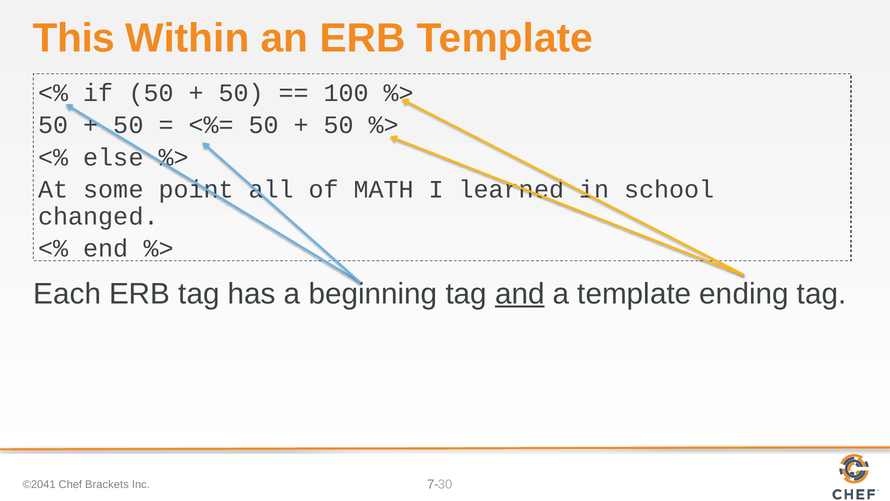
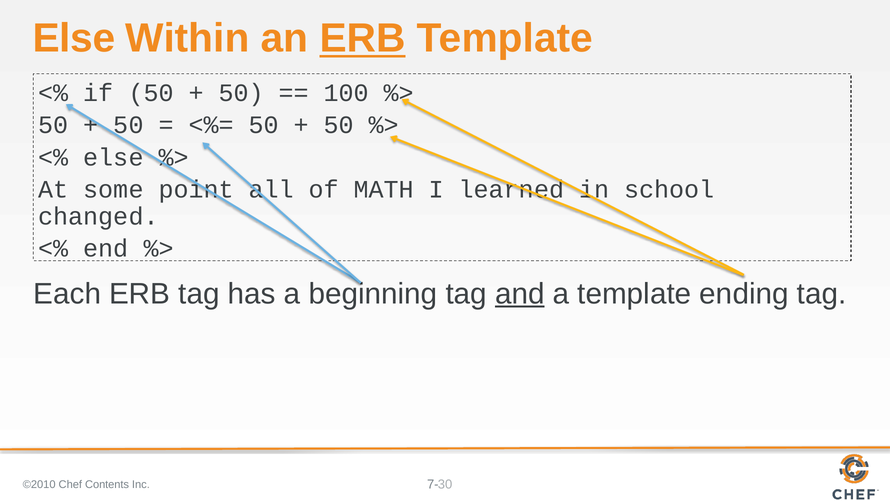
This at (74, 38): This -> Else
ERB at (363, 38) underline: none -> present
©2041: ©2041 -> ©2010
Brackets: Brackets -> Contents
